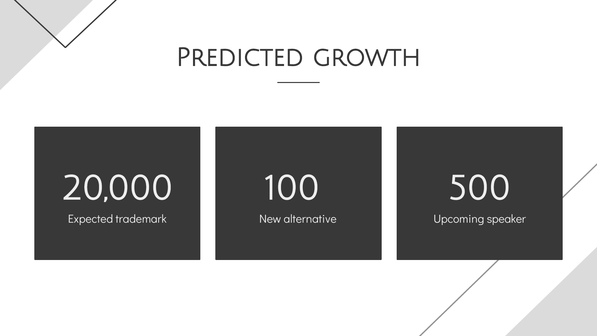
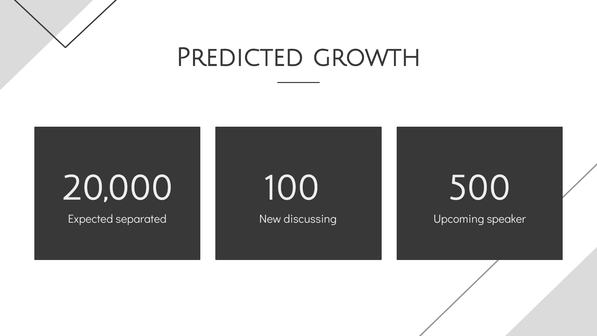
trademark: trademark -> separated
alternative: alternative -> discussing
